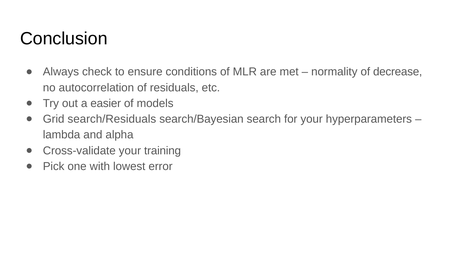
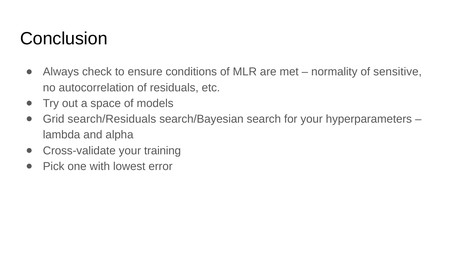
decrease: decrease -> sensitive
easier: easier -> space
